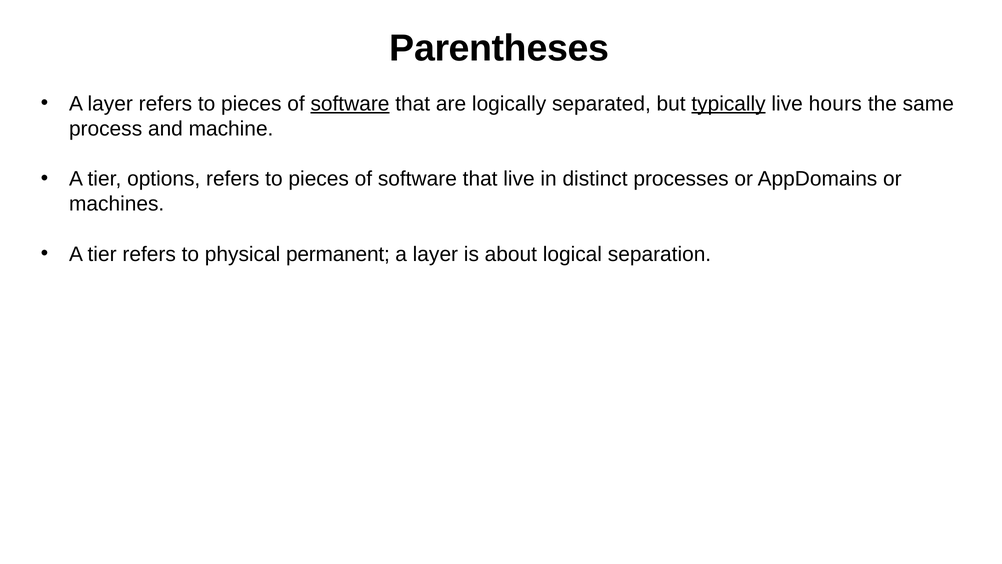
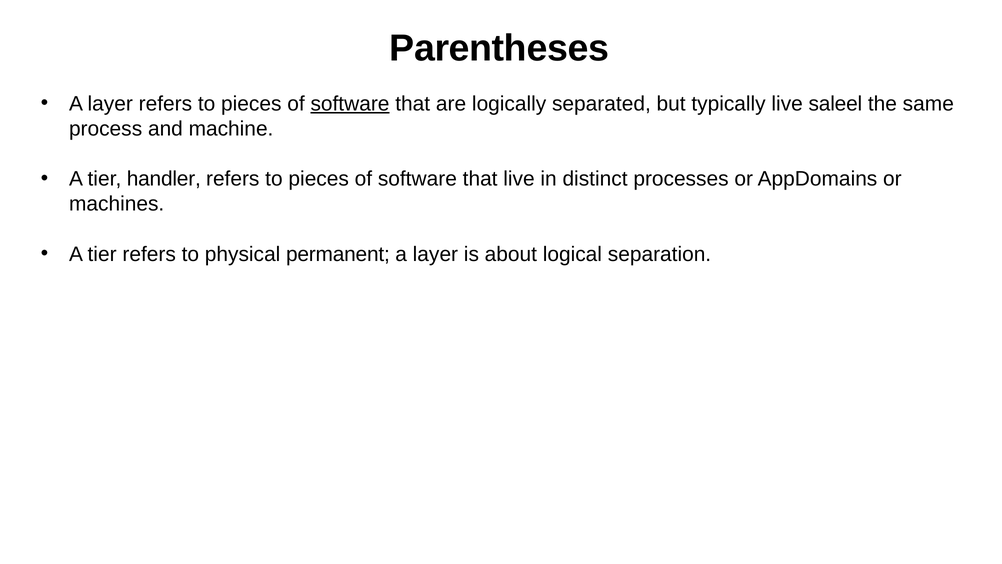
typically underline: present -> none
hours: hours -> saleel
options: options -> handler
